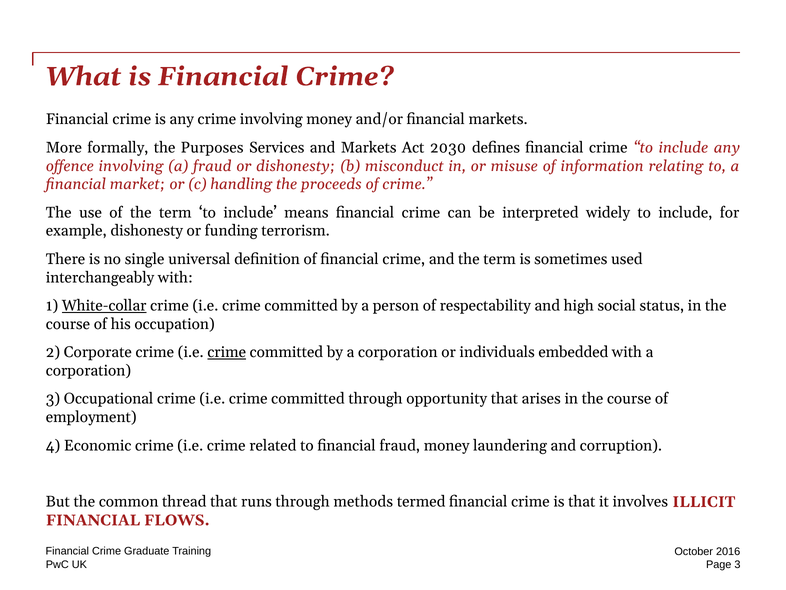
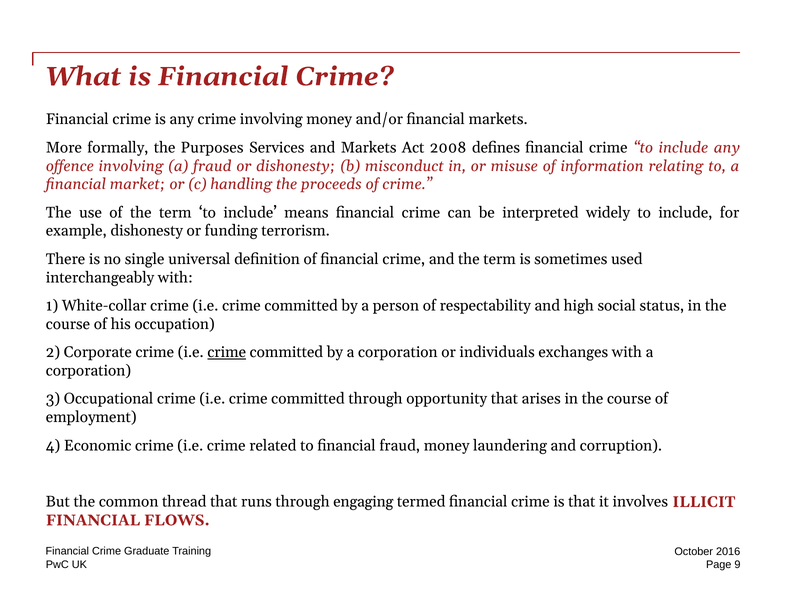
2030: 2030 -> 2008
White-collar underline: present -> none
embedded: embedded -> exchanges
methods: methods -> engaging
Page 3: 3 -> 9
